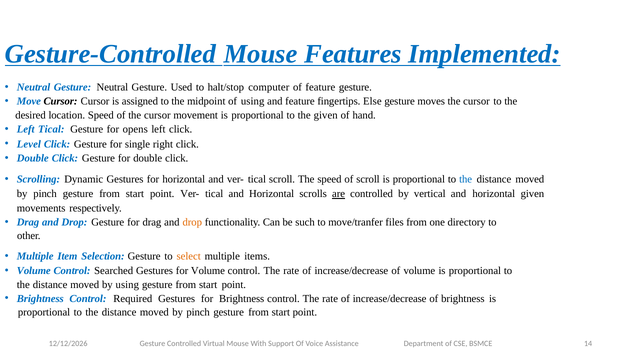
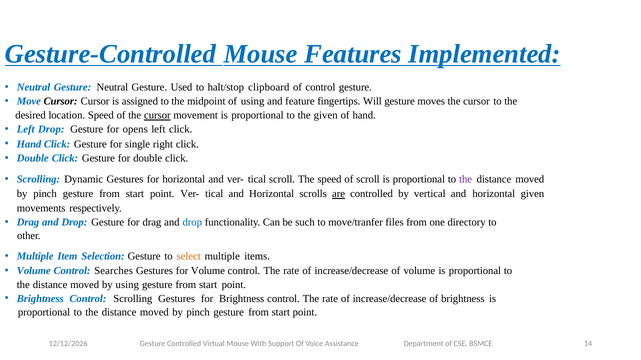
computer: computer -> clipboard
of feature: feature -> control
Else: Else -> Will
cursor at (157, 116) underline: none -> present
Left Tical: Tical -> Drop
Level at (29, 144): Level -> Hand
the at (466, 180) colour: blue -> purple
drop at (192, 222) colour: orange -> blue
Searched: Searched -> Searches
Control Required: Required -> Scrolling
